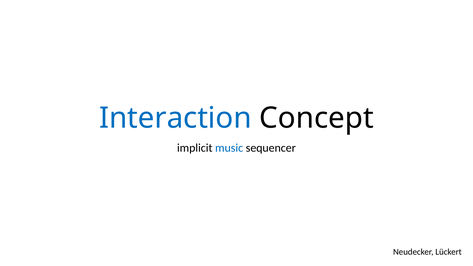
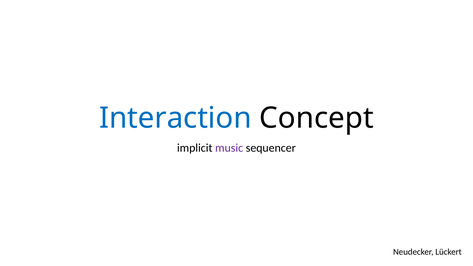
music colour: blue -> purple
